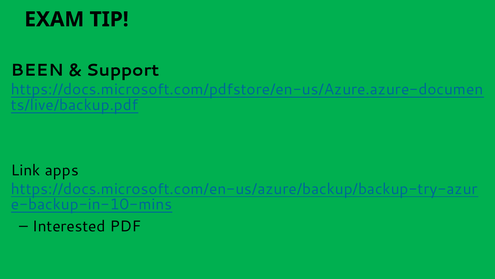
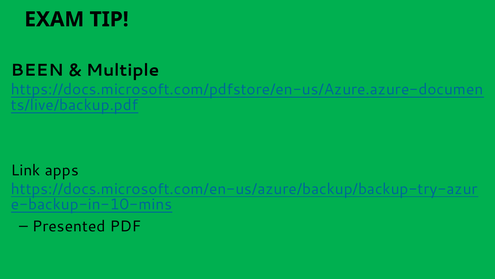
Support: Support -> Multiple
Interested: Interested -> Presented
